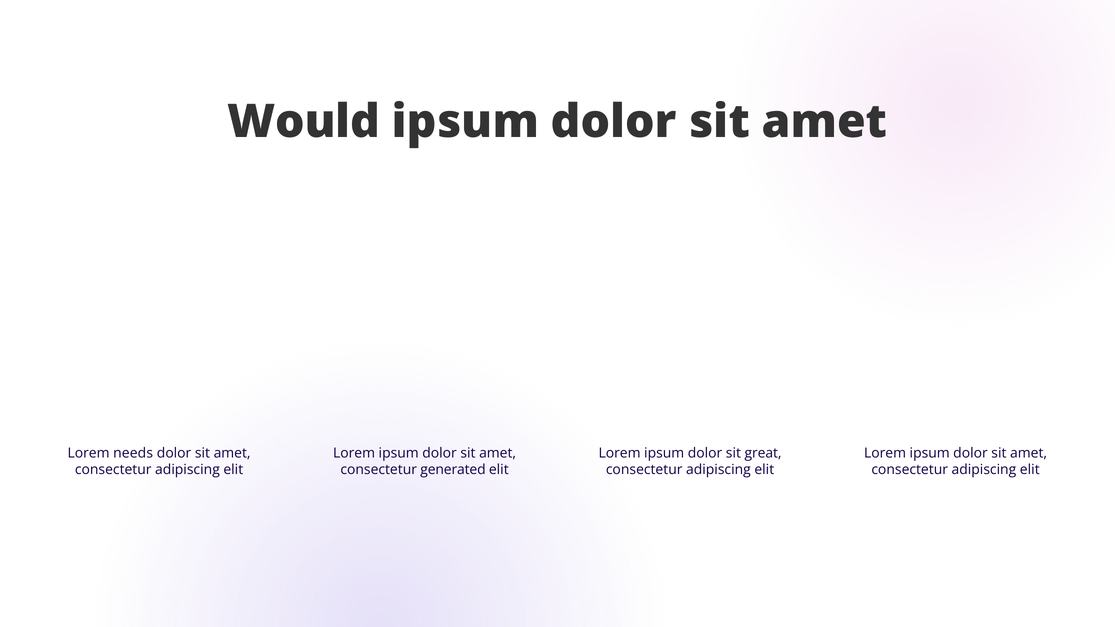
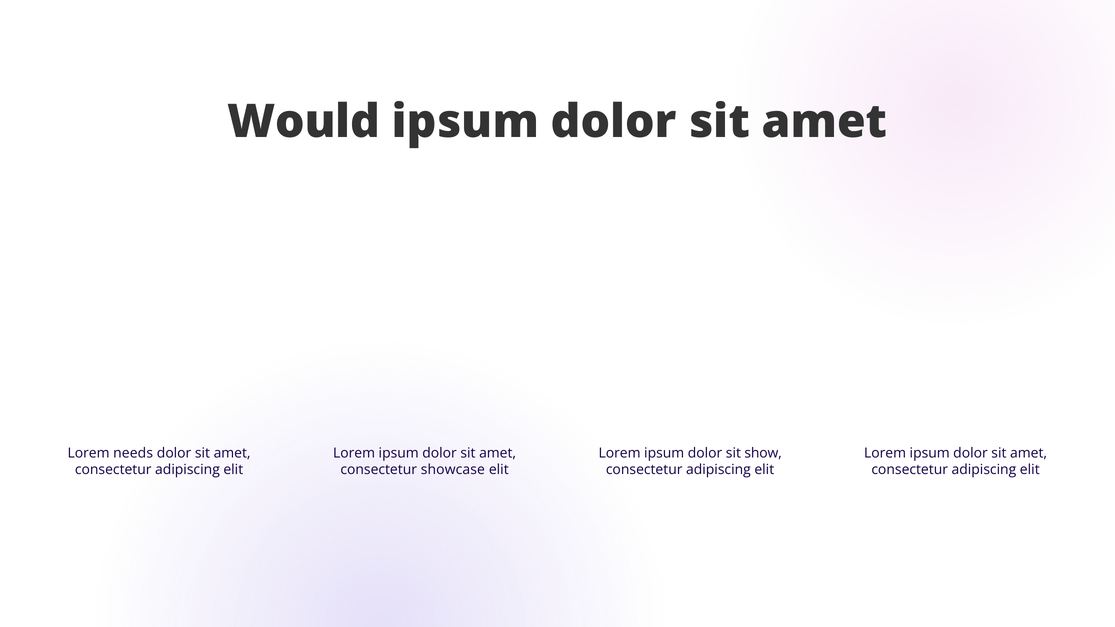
great: great -> show
generated: generated -> showcase
